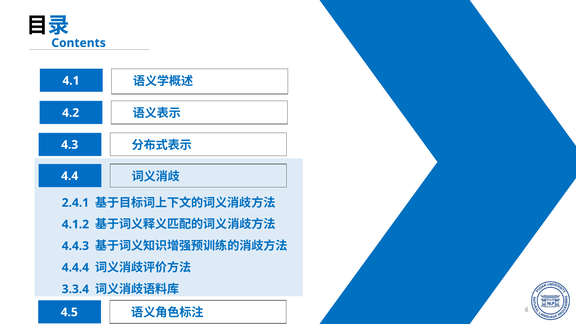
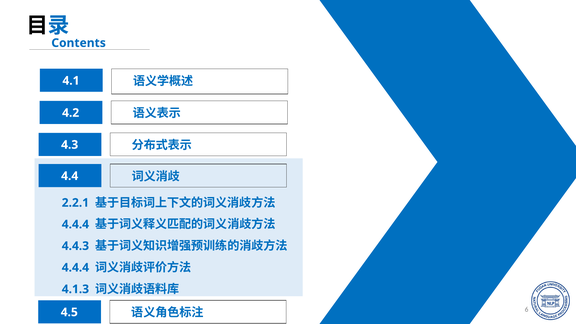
2.4.1: 2.4.1 -> 2.2.1
4.1.2 at (75, 224): 4.1.2 -> 4.4.4
3.3.4: 3.3.4 -> 4.1.3
